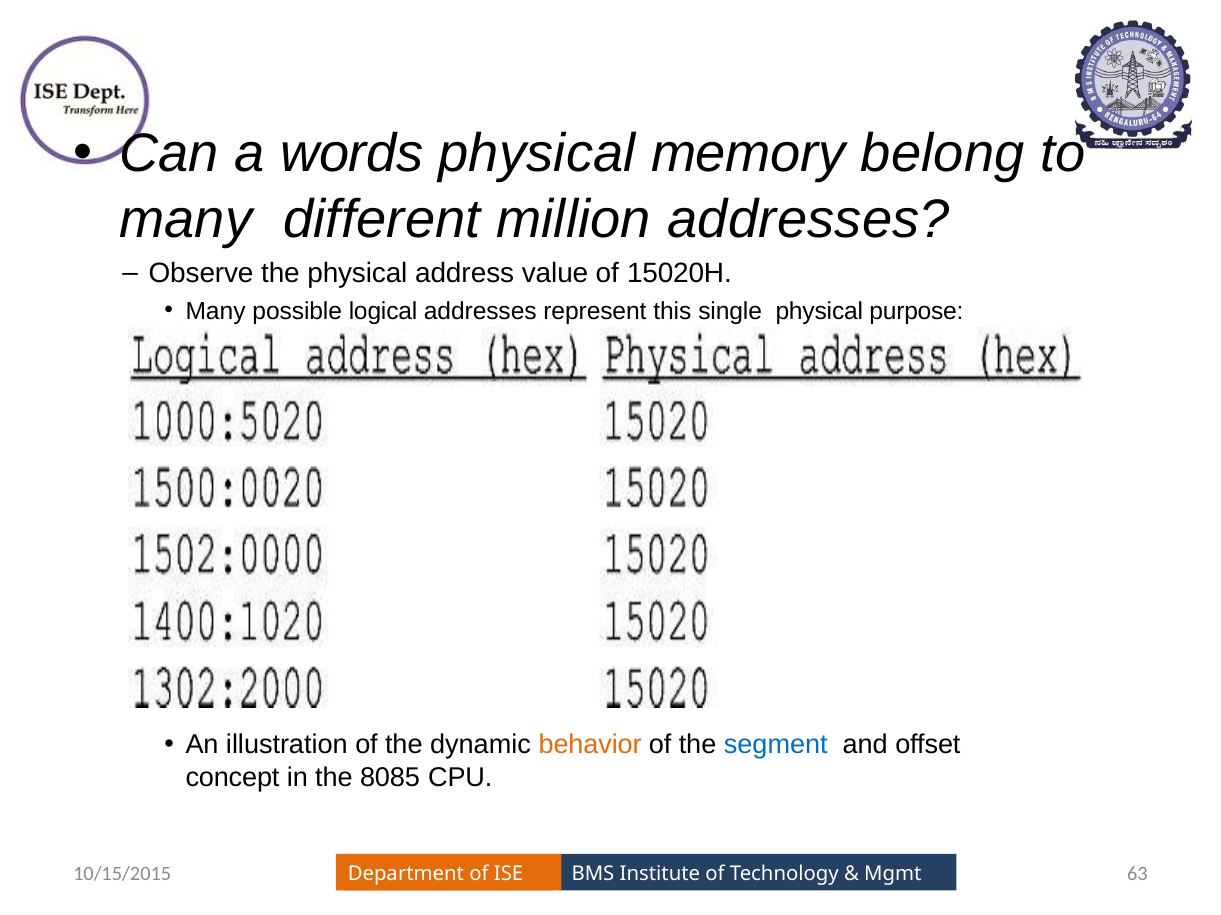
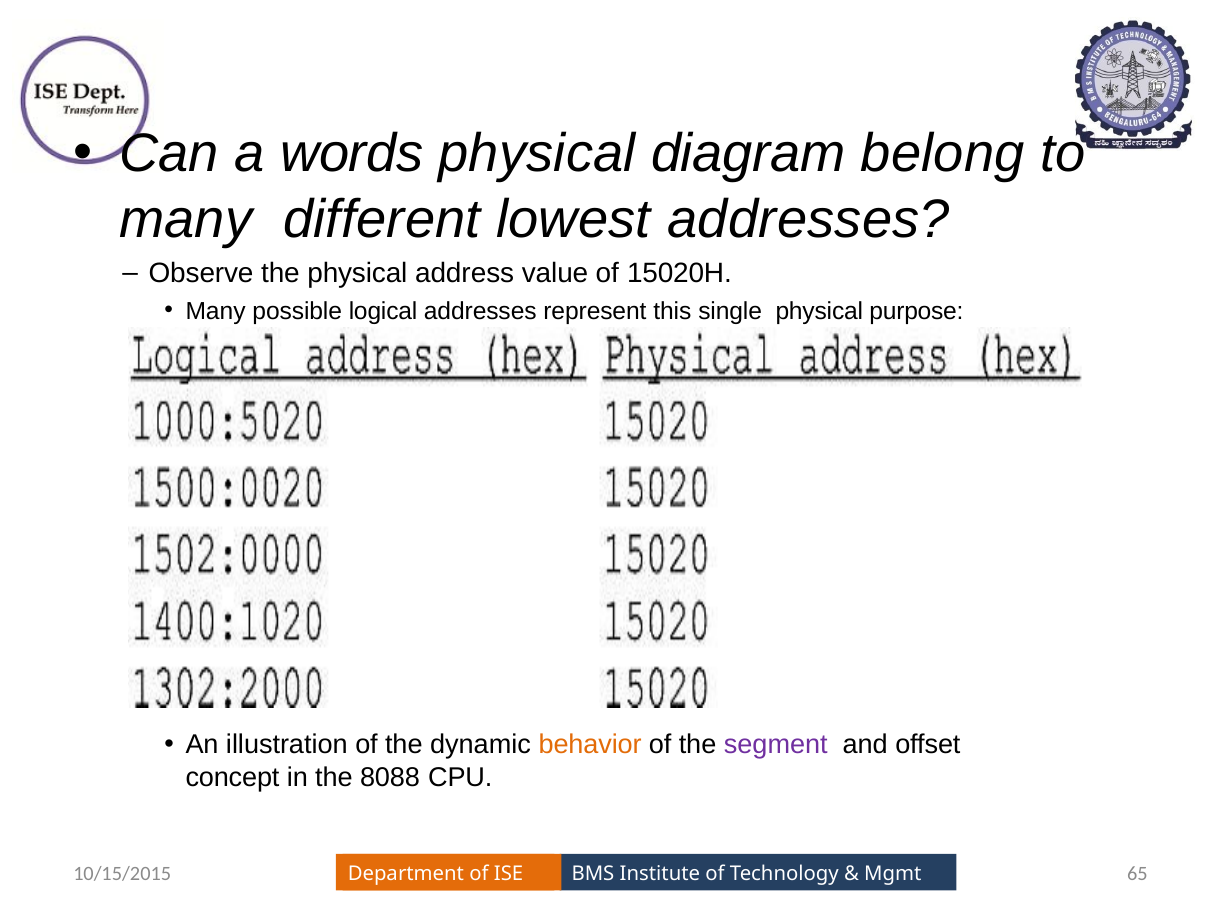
memory: memory -> diagram
million: million -> lowest
segment colour: blue -> purple
8085: 8085 -> 8088
63: 63 -> 65
